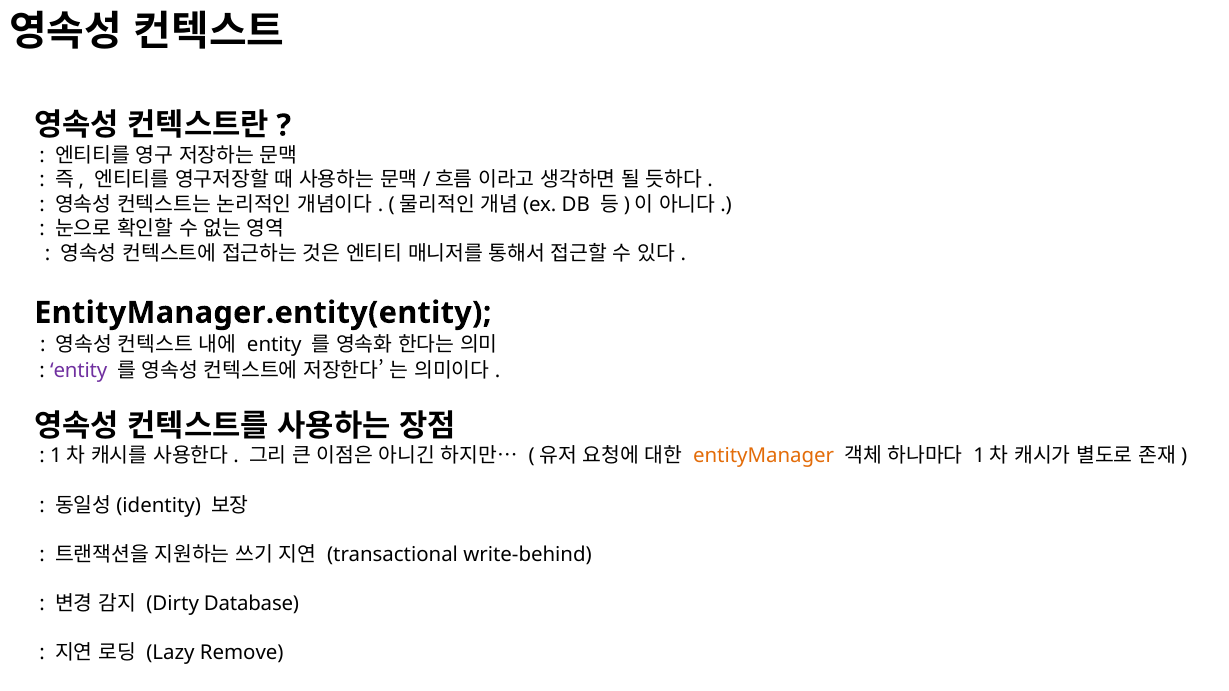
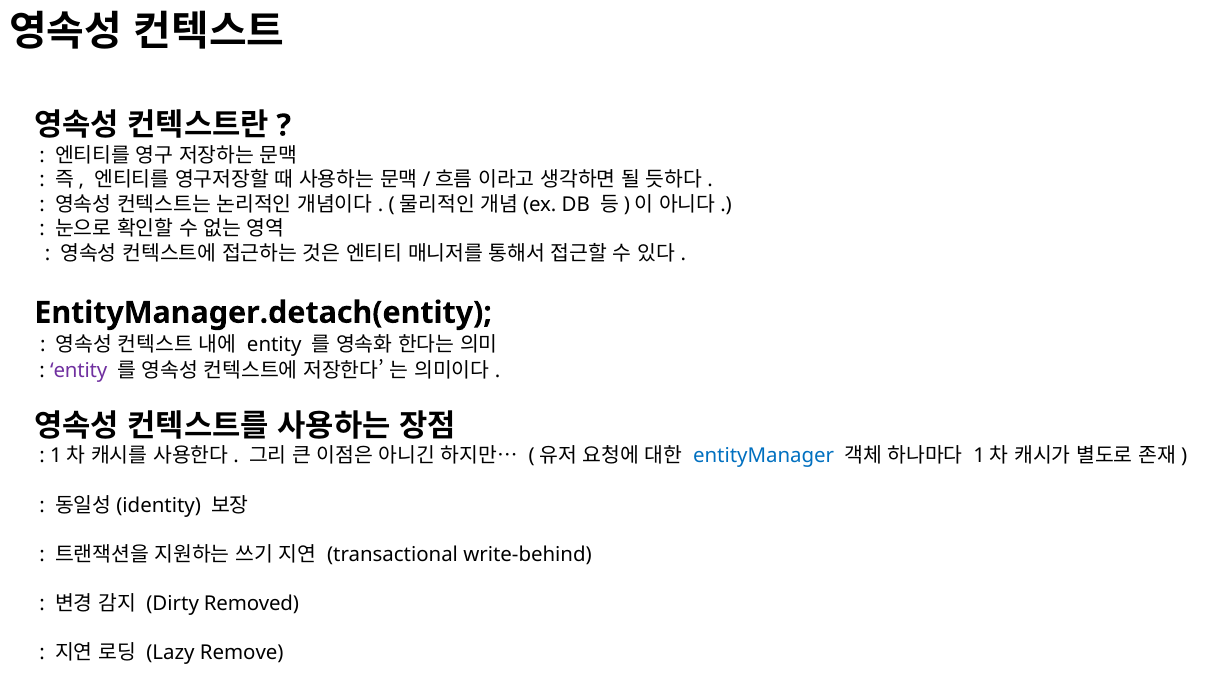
EntityManager.entity(entity: EntityManager.entity(entity -> EntityManager.detach(entity
entityManager colour: orange -> blue
Database: Database -> Removed
